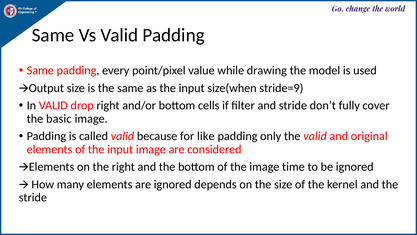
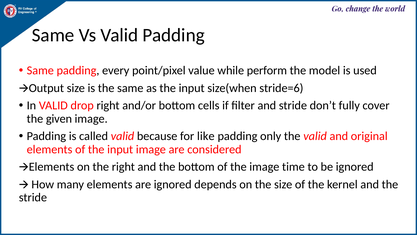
drawing: drawing -> perform
stride=9: stride=9 -> stride=6
basic: basic -> given
